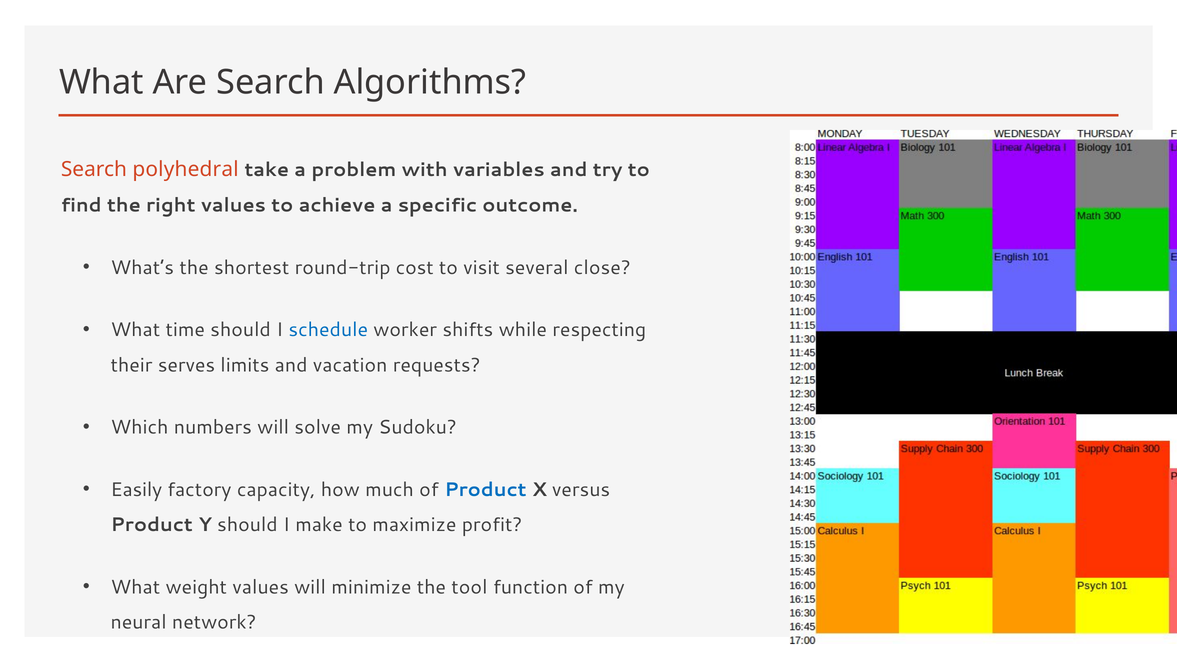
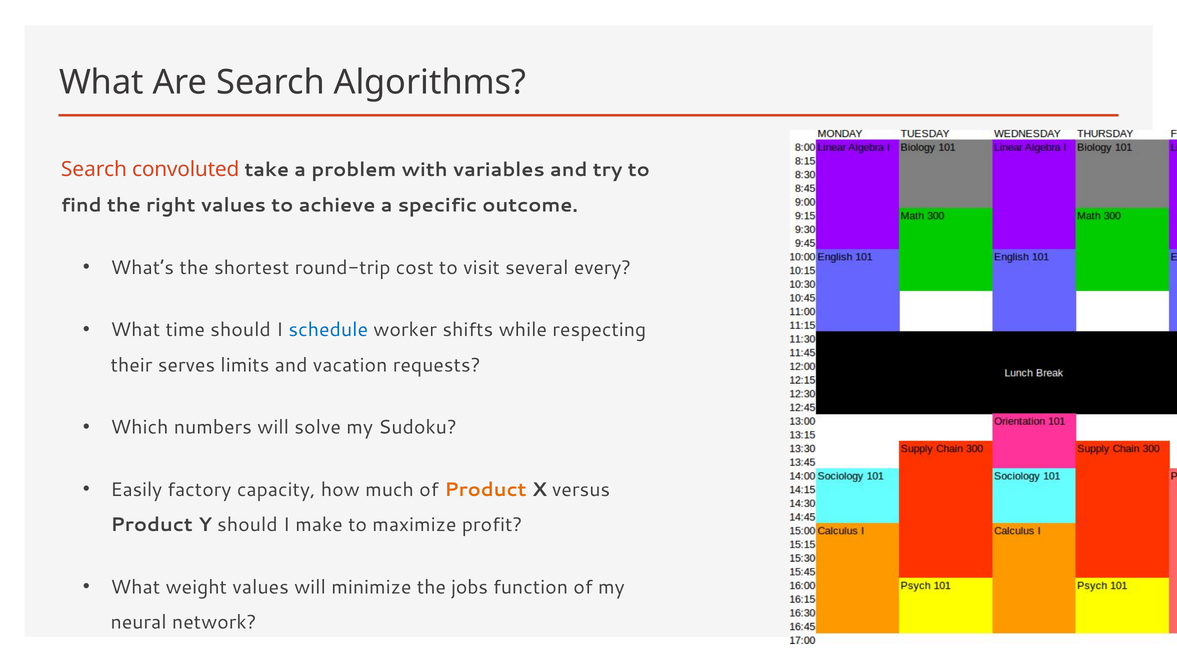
polyhedral: polyhedral -> convoluted
close: close -> every
Product at (485, 490) colour: blue -> orange
tool: tool -> jobs
